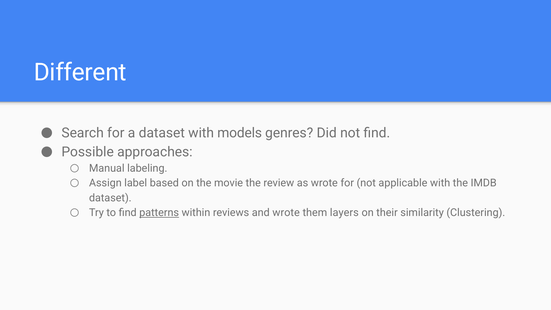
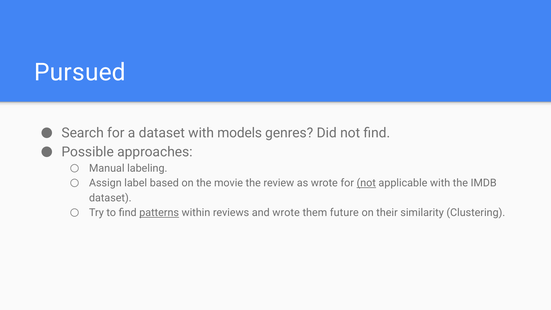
Different: Different -> Pursued
not at (366, 183) underline: none -> present
layers: layers -> future
